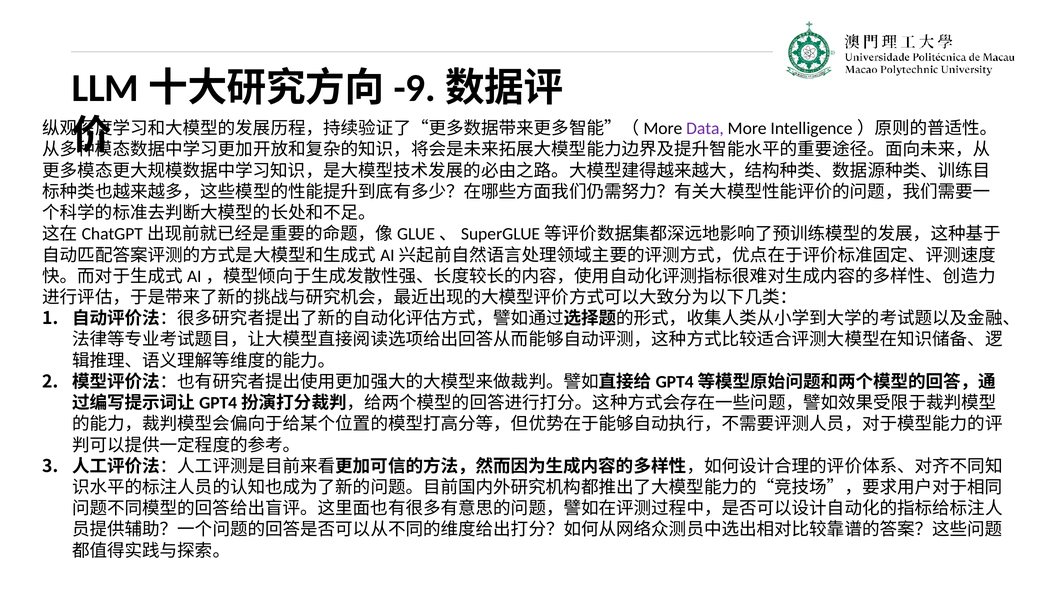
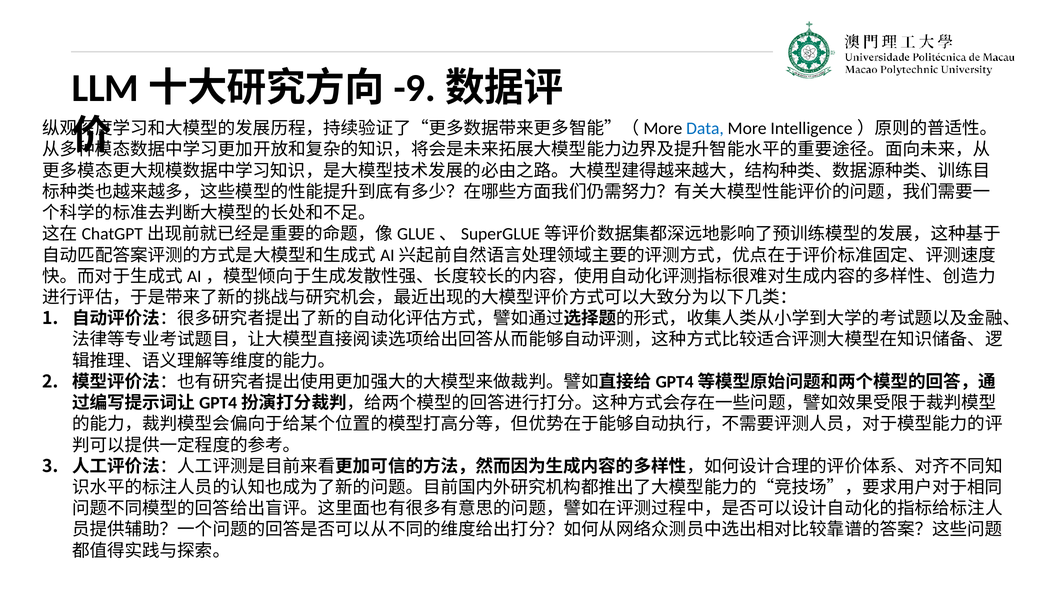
Data colour: purple -> blue
